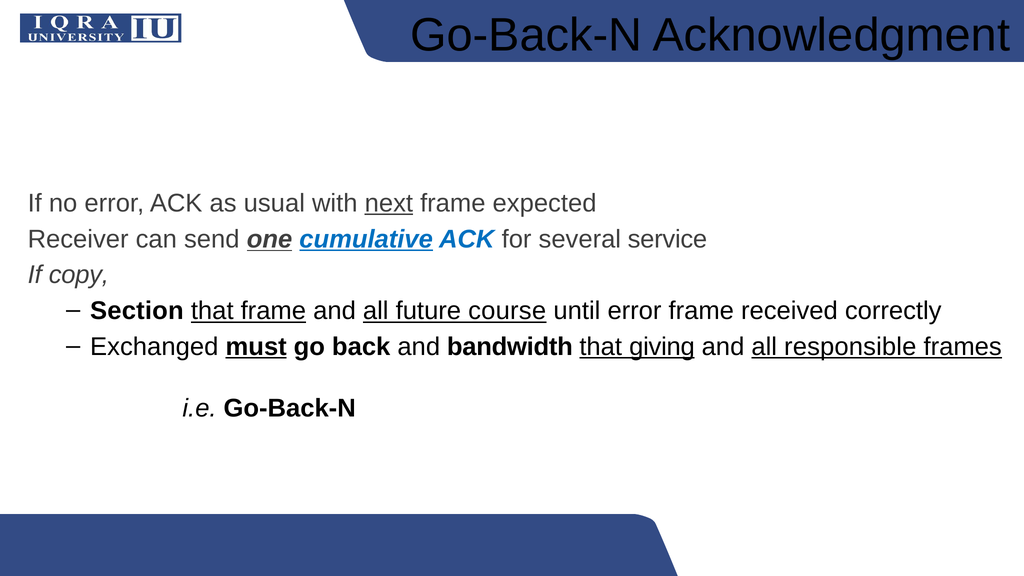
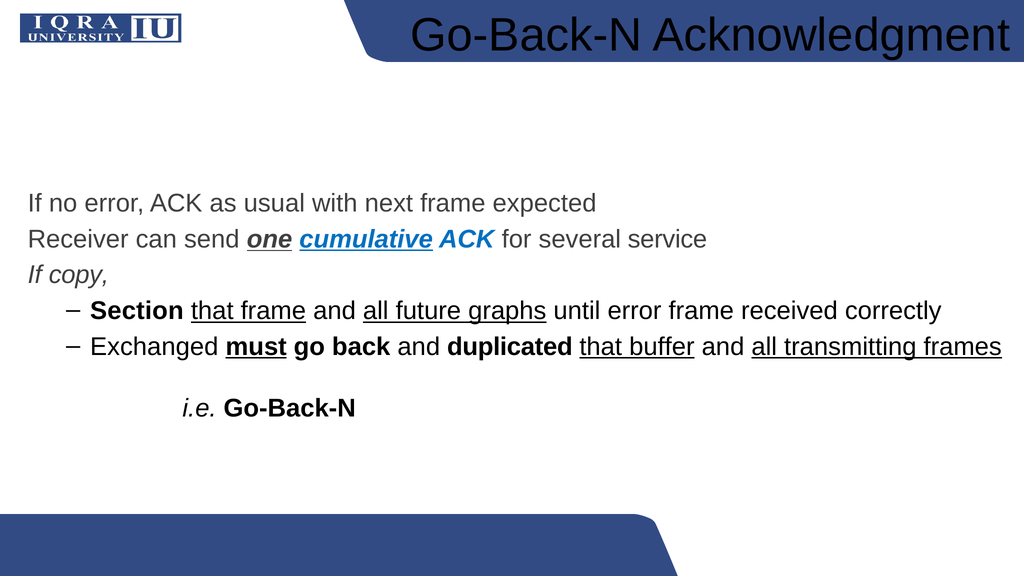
next underline: present -> none
course: course -> graphs
bandwidth: bandwidth -> duplicated
giving: giving -> buffer
responsible: responsible -> transmitting
